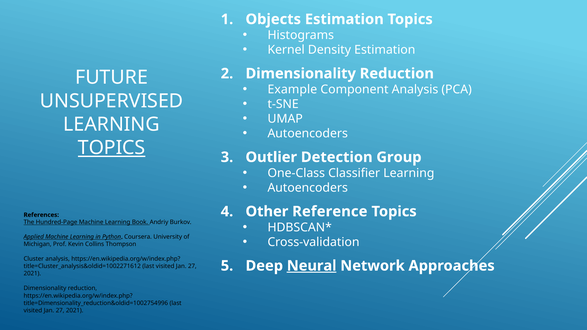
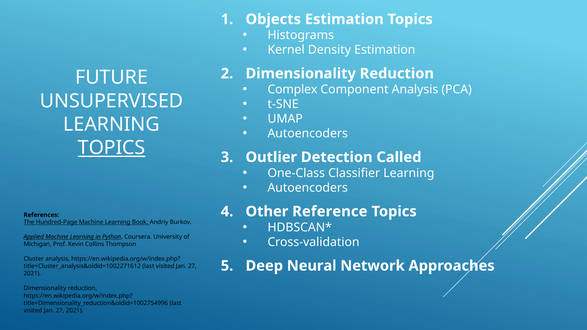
Example: Example -> Complex
Group: Group -> Called
Neural underline: present -> none
